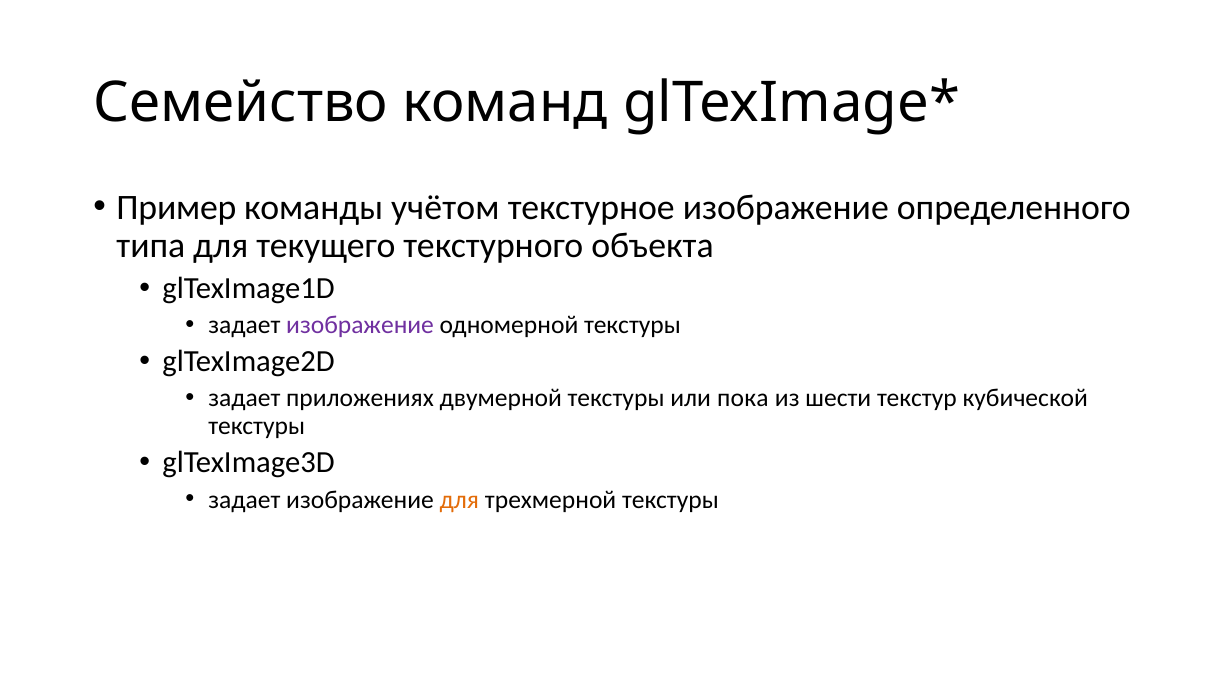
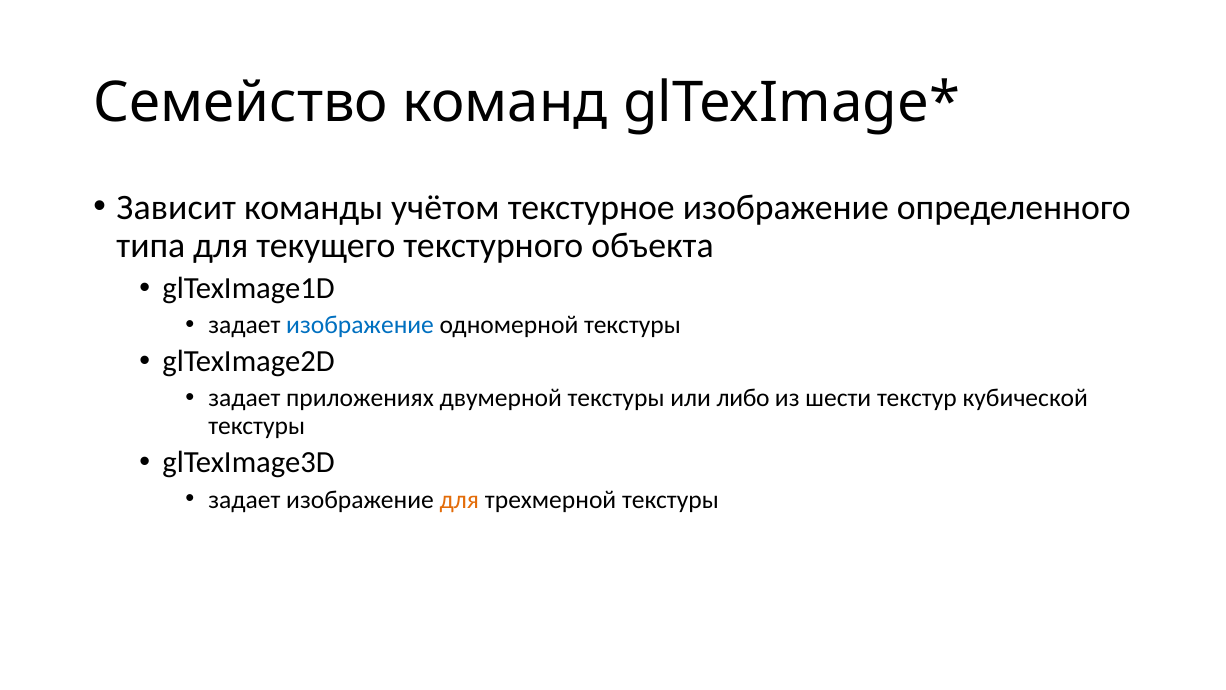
Пример: Пример -> Зависит
изображение at (360, 325) colour: purple -> blue
пока: пока -> либо
